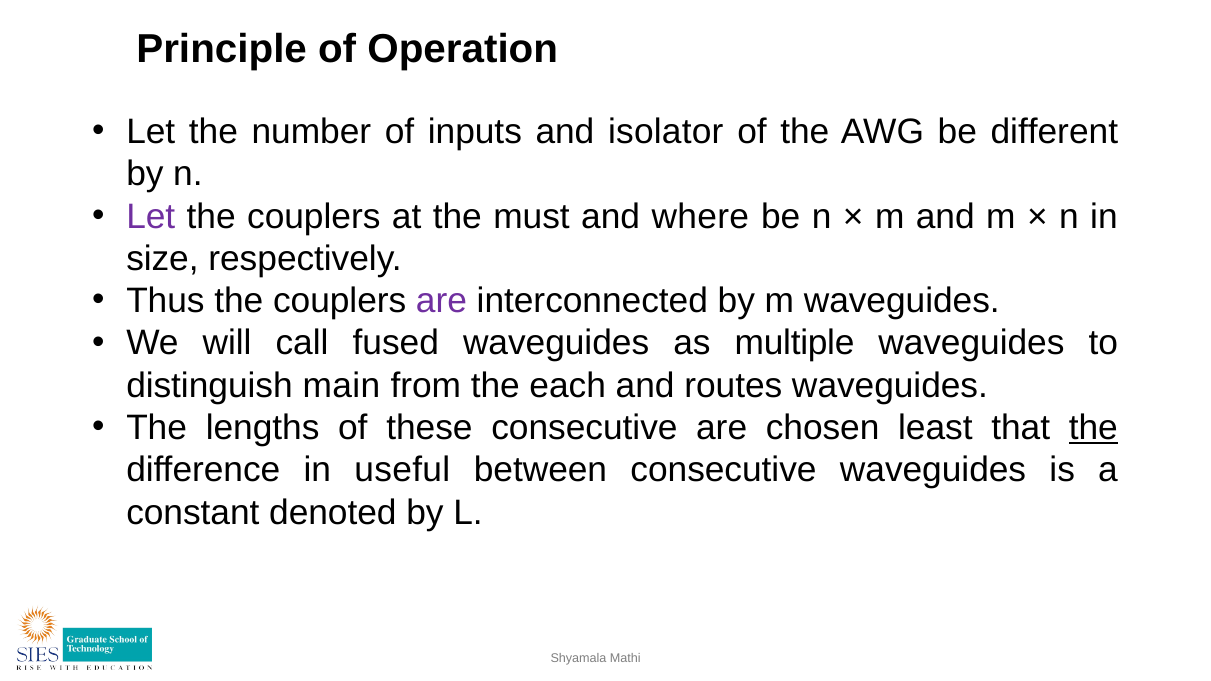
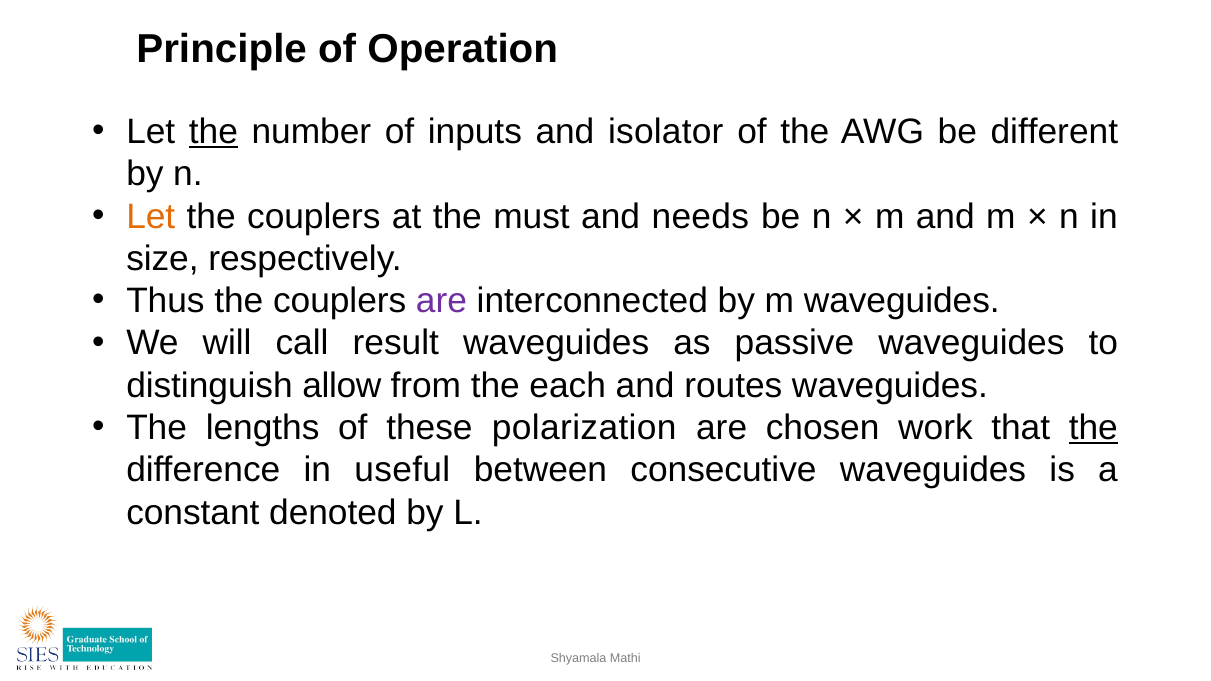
the at (213, 132) underline: none -> present
Let at (151, 216) colour: purple -> orange
where: where -> needs
fused: fused -> result
multiple: multiple -> passive
main: main -> allow
these consecutive: consecutive -> polarization
least: least -> work
